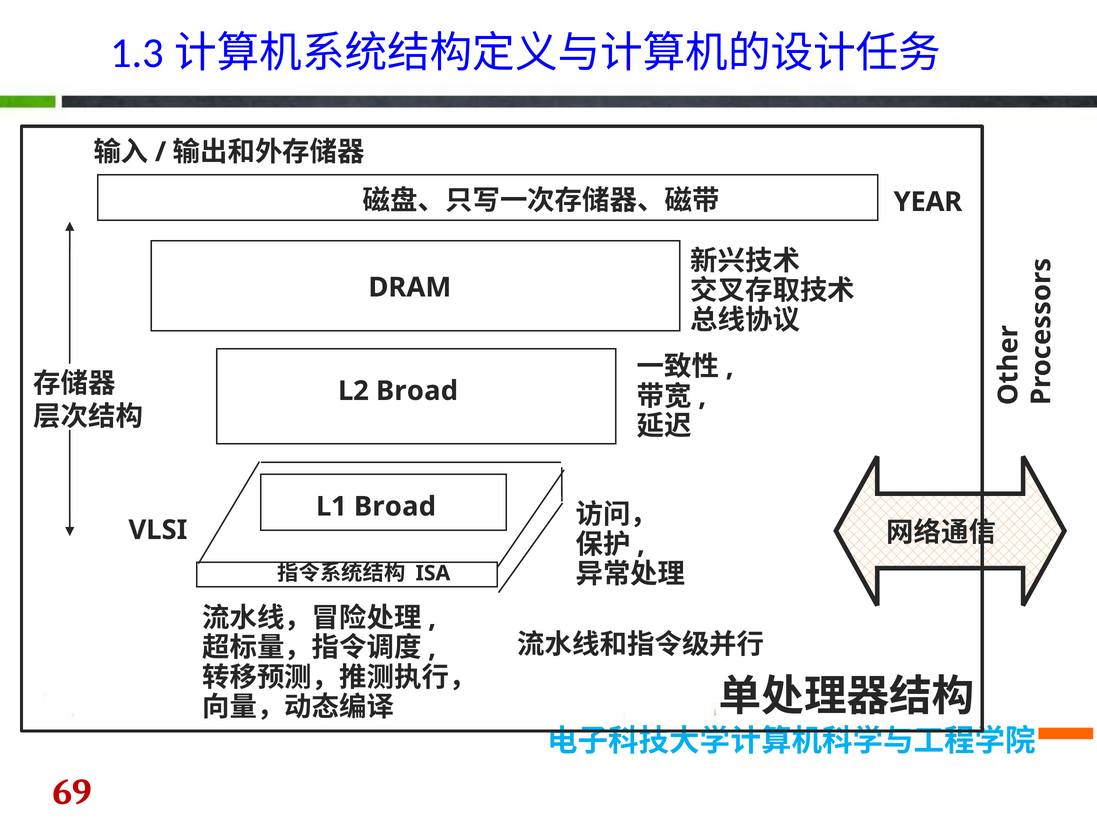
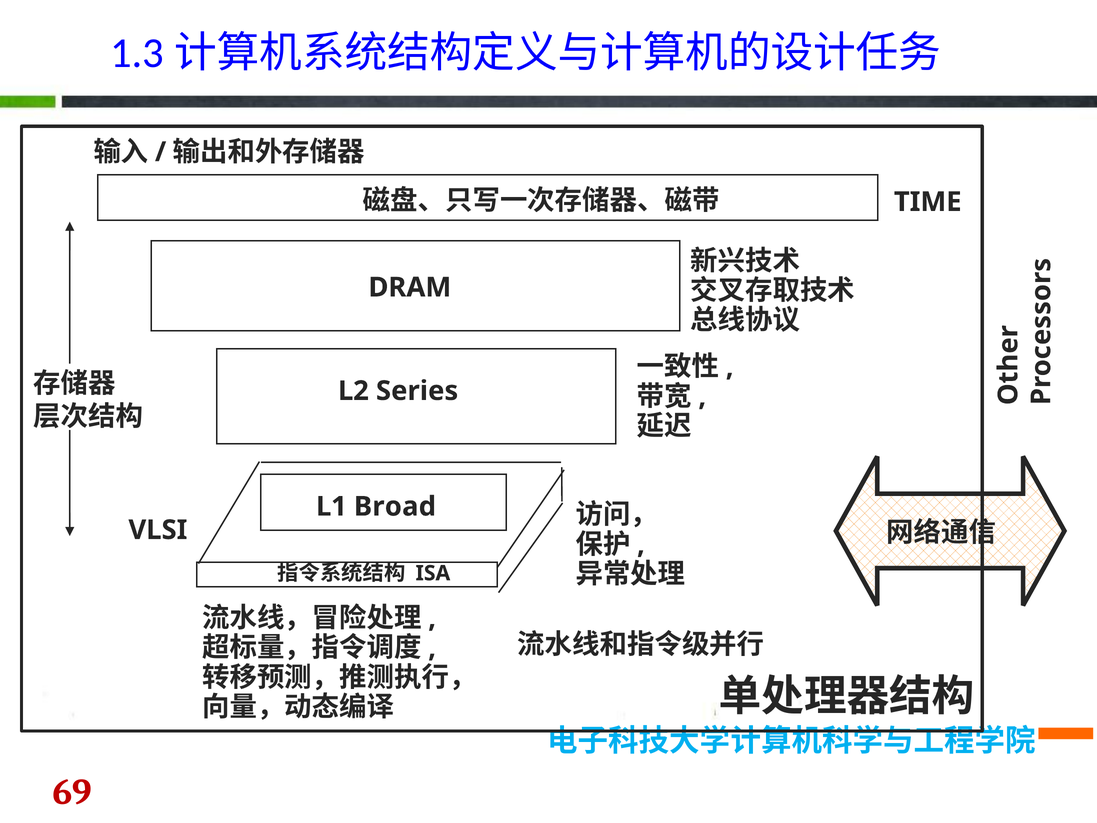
YEAR: YEAR -> TIME
L2 Broad: Broad -> Series
